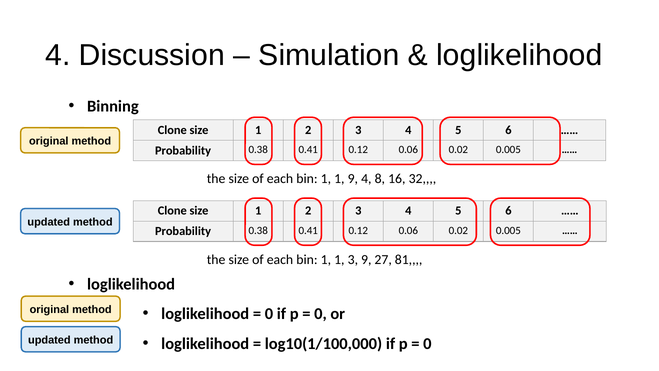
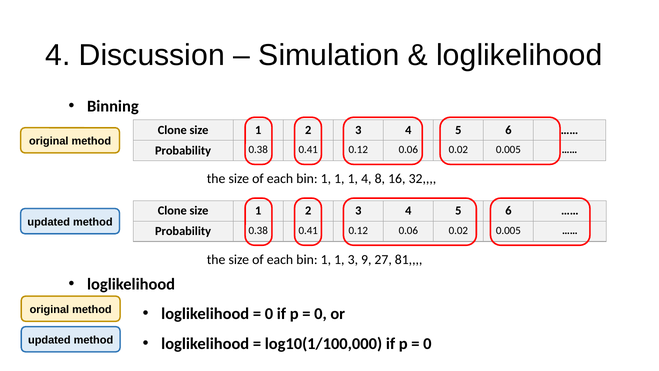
1 1 9: 9 -> 1
